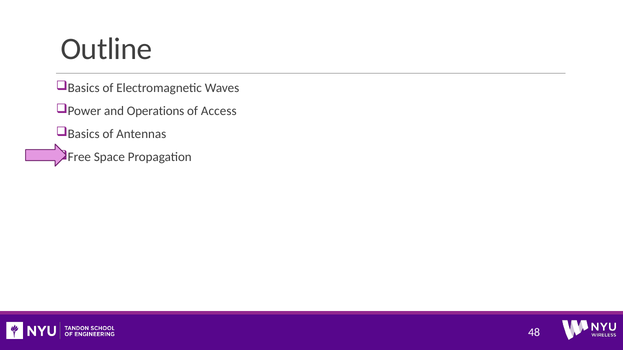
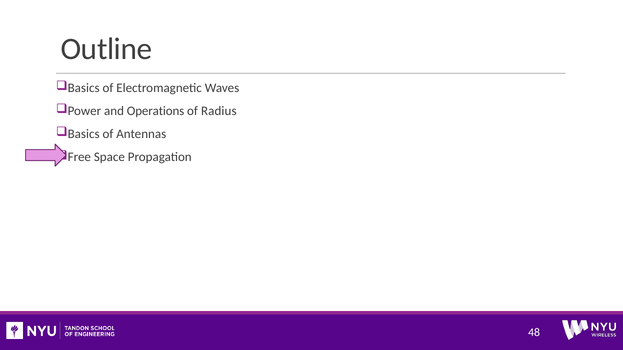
Access: Access -> Radius
